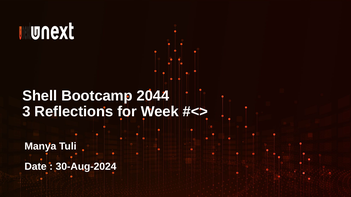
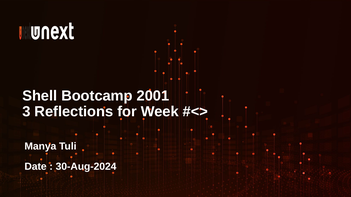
2044: 2044 -> 2001
